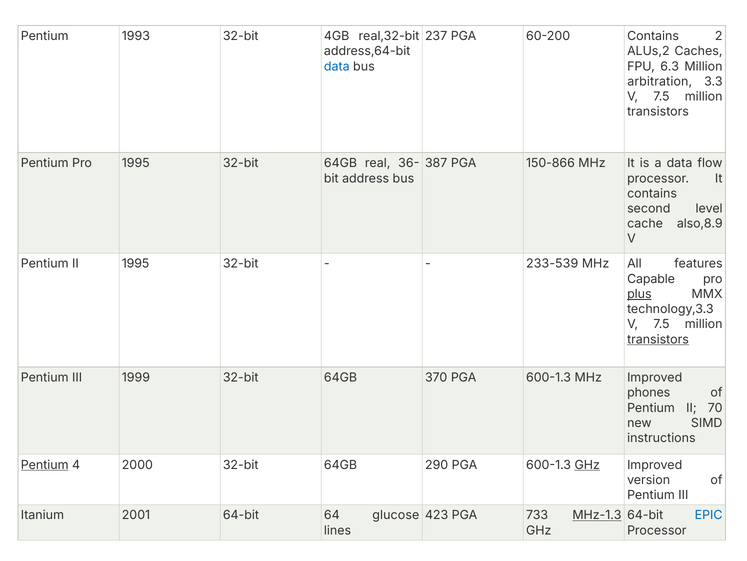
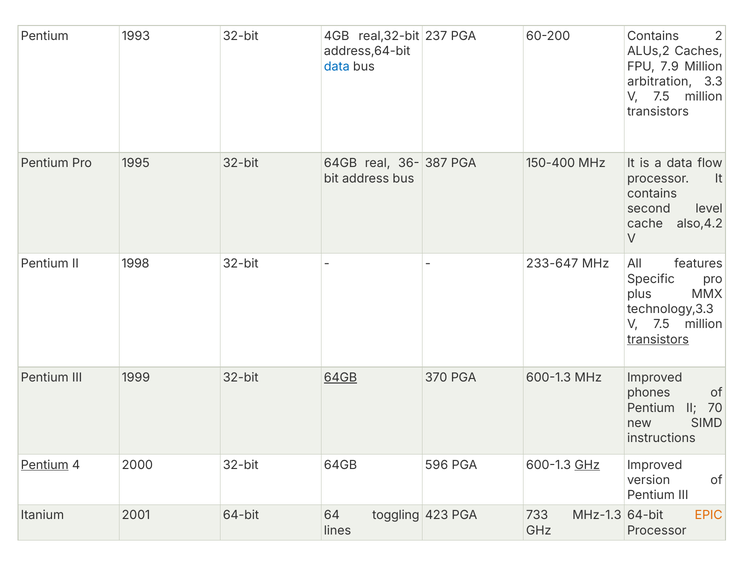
6.3: 6.3 -> 7.9
150-866: 150-866 -> 150-400
also,8.9: also,8.9 -> also,4.2
II 1995: 1995 -> 1998
233-539: 233-539 -> 233-647
Capable: Capable -> Specific
plus underline: present -> none
64GB at (341, 377) underline: none -> present
290: 290 -> 596
glucose: glucose -> toggling
MHz-1.3 underline: present -> none
EPIC colour: blue -> orange
